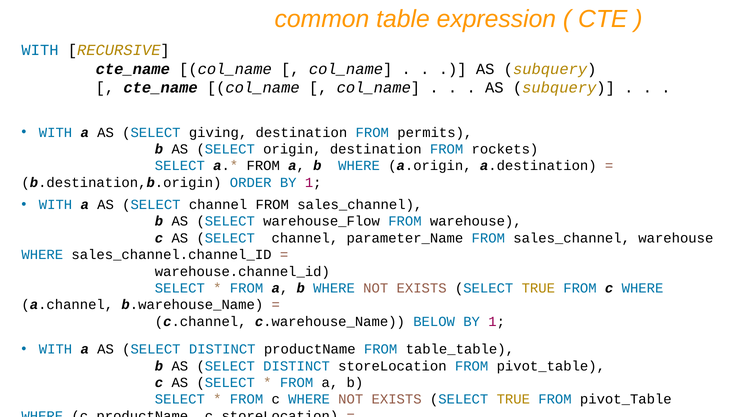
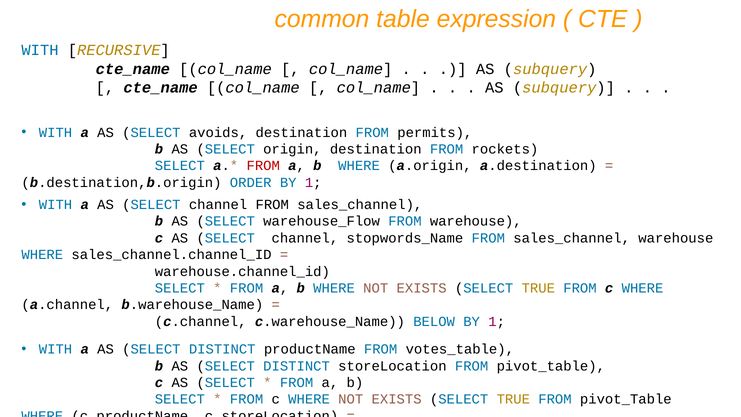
giving: giving -> avoids
FROM at (263, 166) colour: black -> red
parameter_Name: parameter_Name -> stopwords_Name
table_table: table_table -> votes_table
